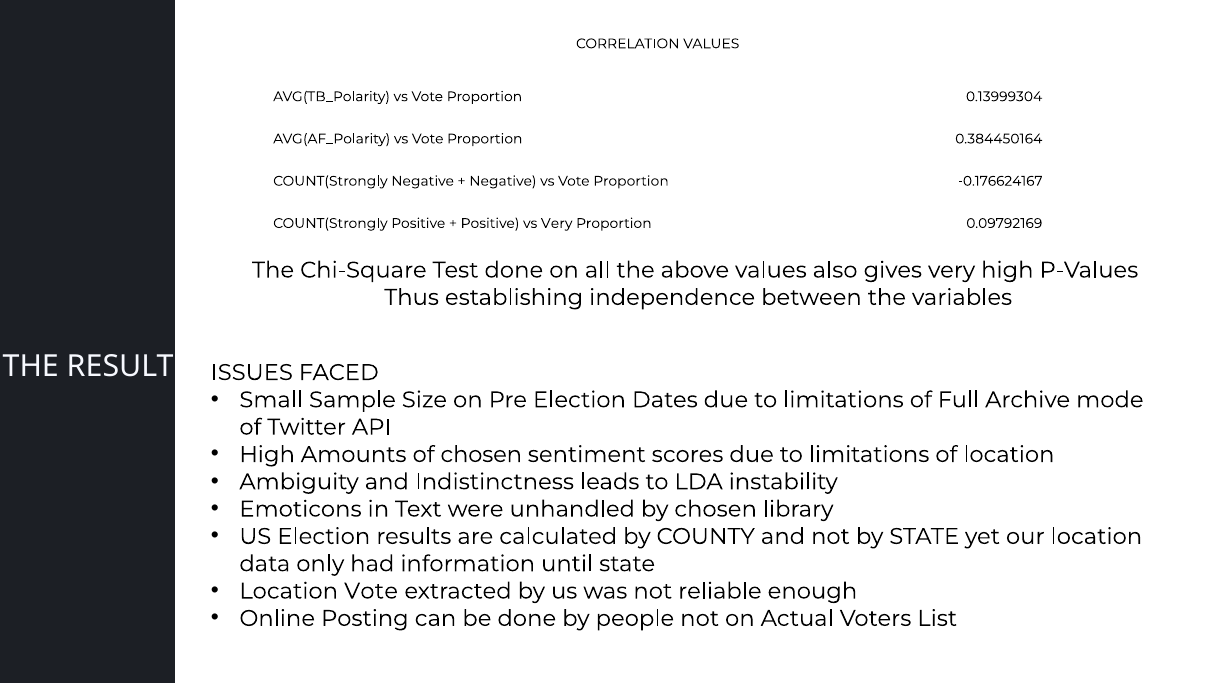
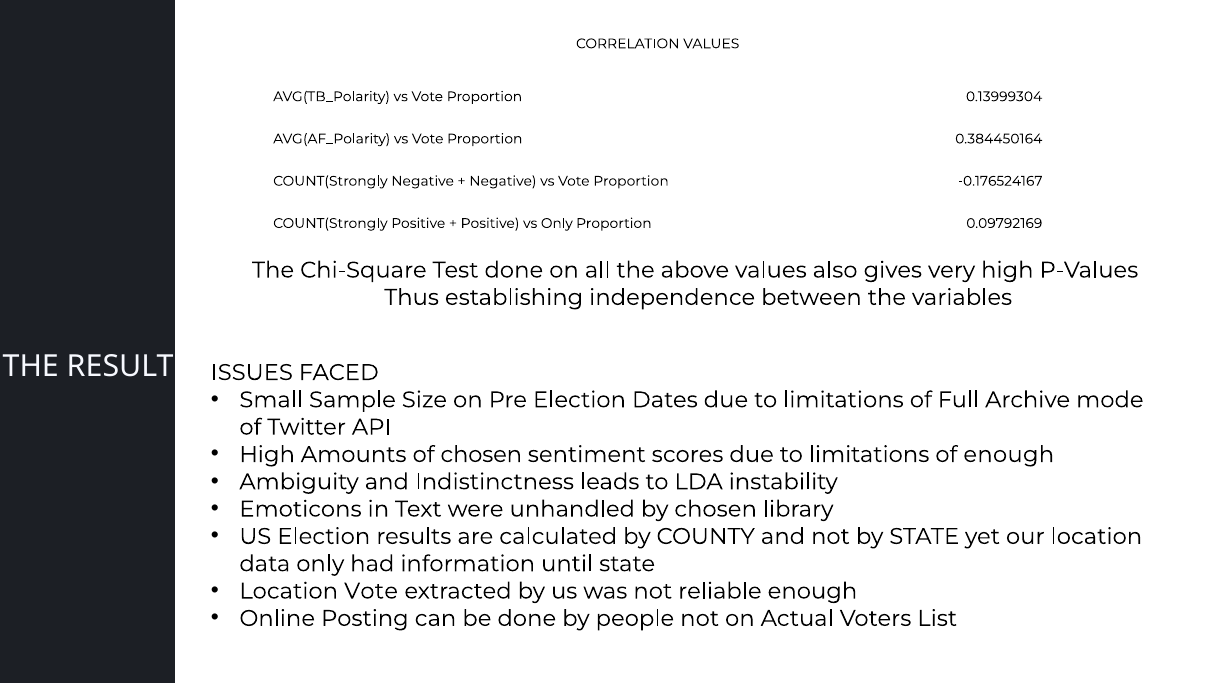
-0.176624167: -0.176624167 -> -0.176524167
vs Very: Very -> Only
of location: location -> enough
